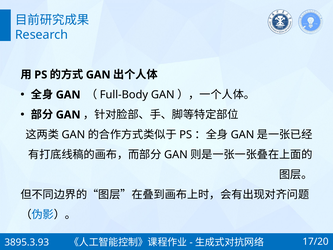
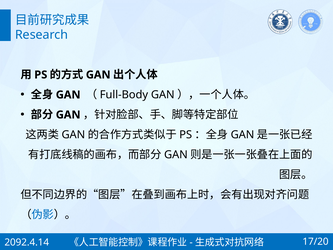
3895.3.93: 3895.3.93 -> 2092.4.14
